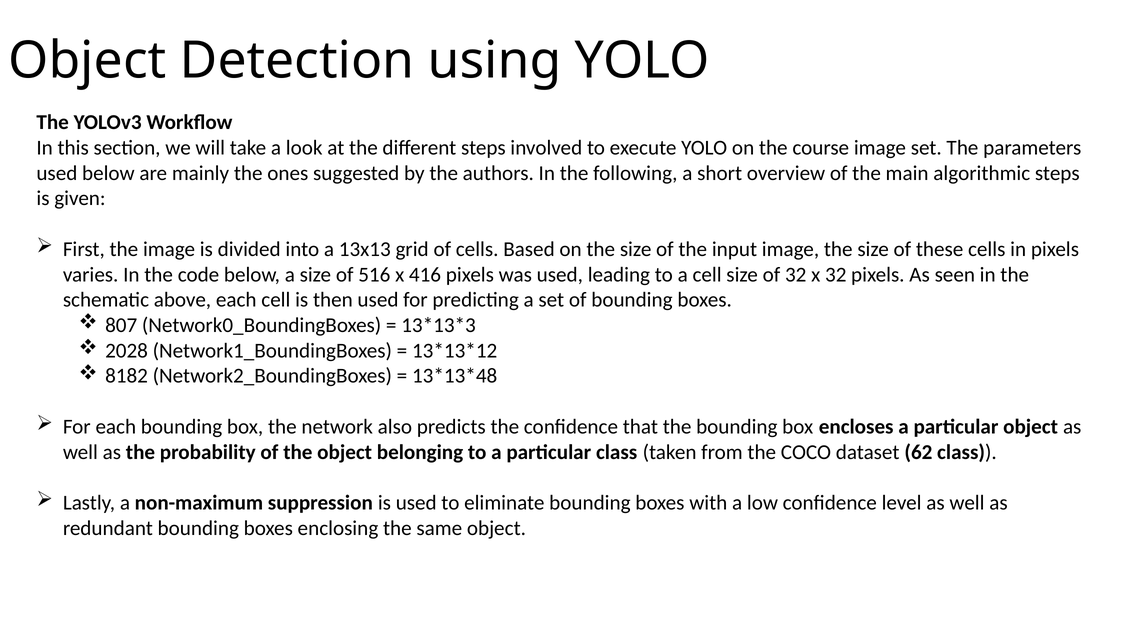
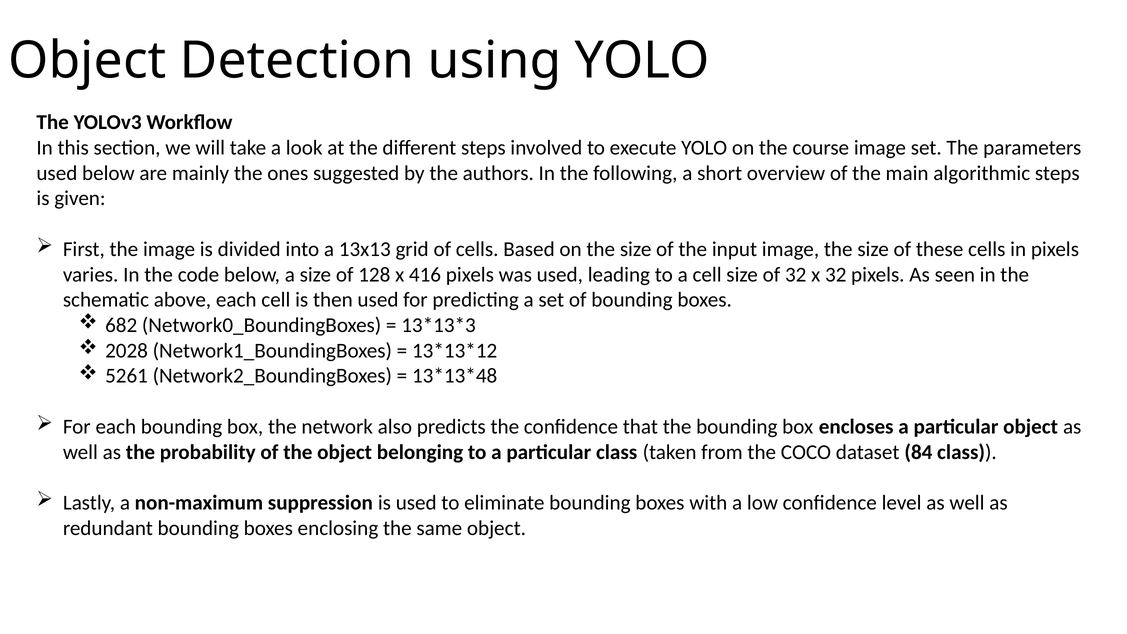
516: 516 -> 128
807: 807 -> 682
8182: 8182 -> 5261
62: 62 -> 84
